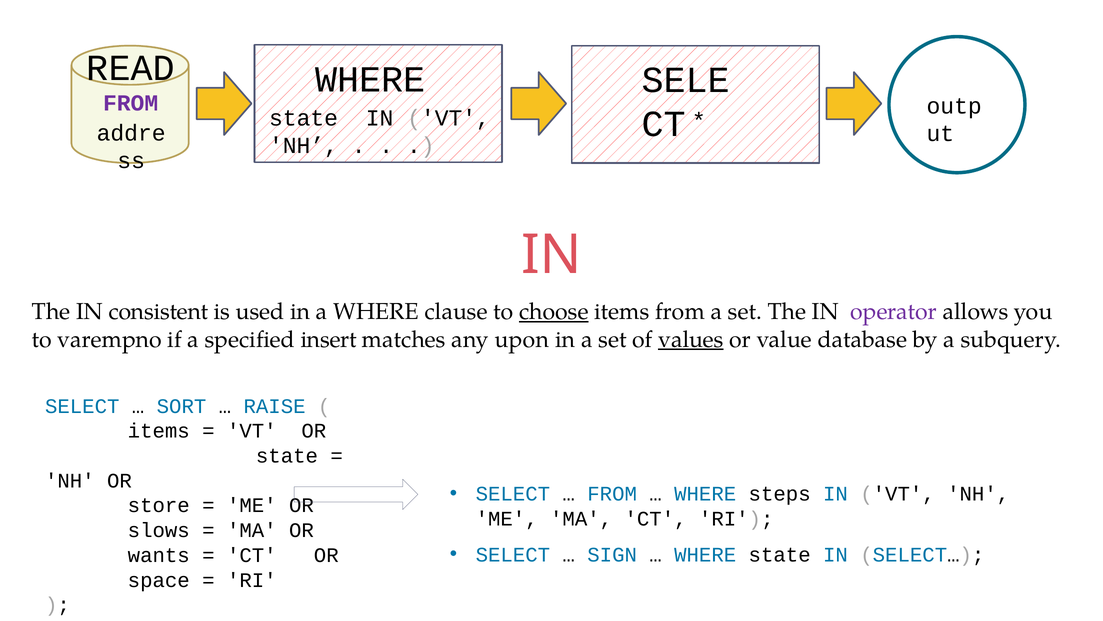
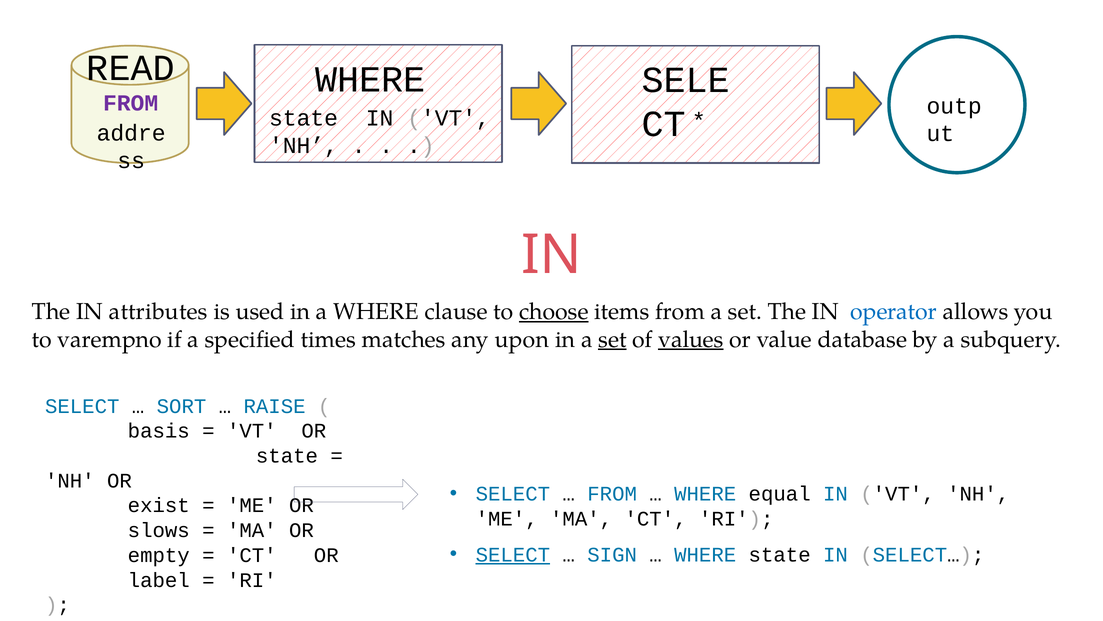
consistent: consistent -> attributes
operator colour: purple -> blue
insert: insert -> times
set at (612, 339) underline: none -> present
items at (159, 431): items -> basis
steps: steps -> equal
store: store -> exist
SELECT at (513, 554) underline: none -> present
wants: wants -> empty
space: space -> label
